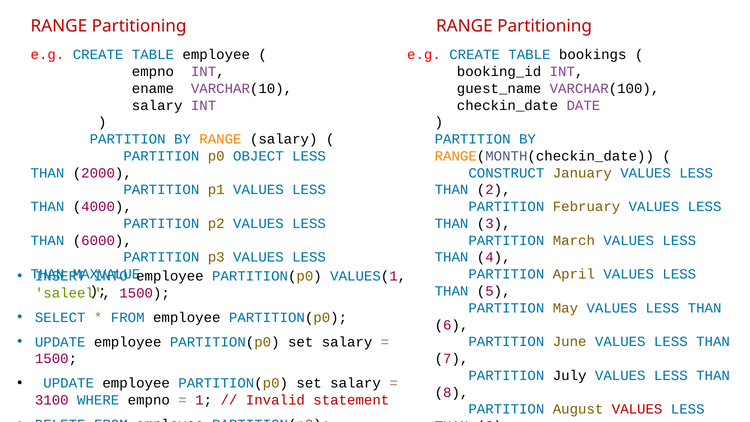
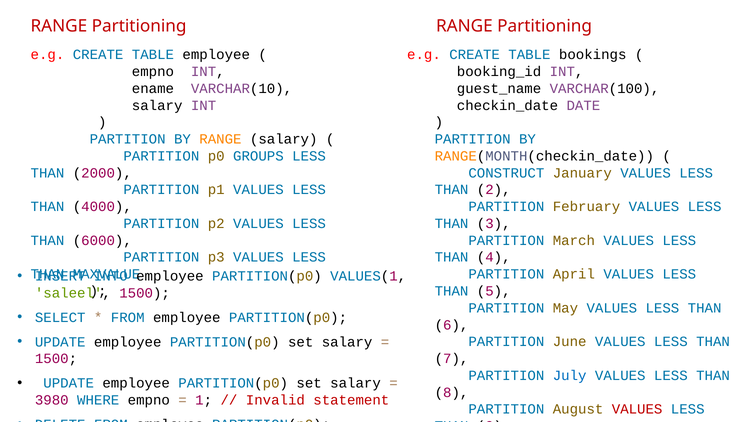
OBJECT: OBJECT -> GROUPS
July colour: black -> blue
3100: 3100 -> 3980
